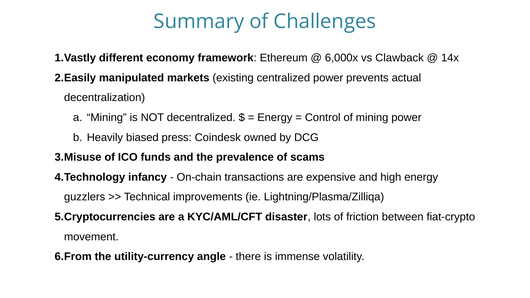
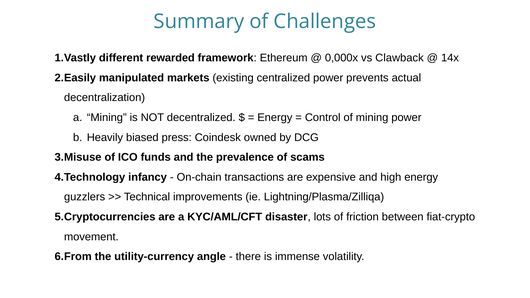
economy: economy -> rewarded
6,000x: 6,000x -> 0,000x
